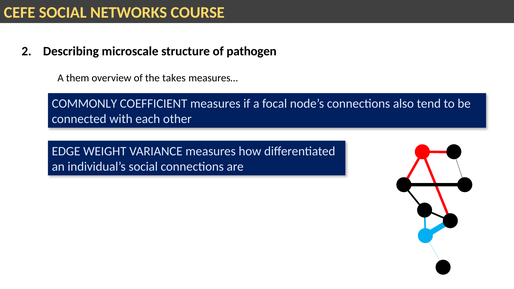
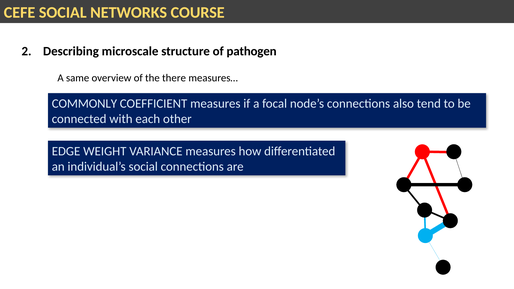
them: them -> same
takes: takes -> there
